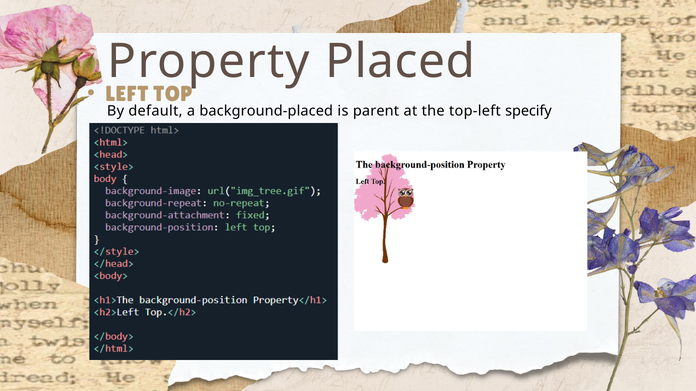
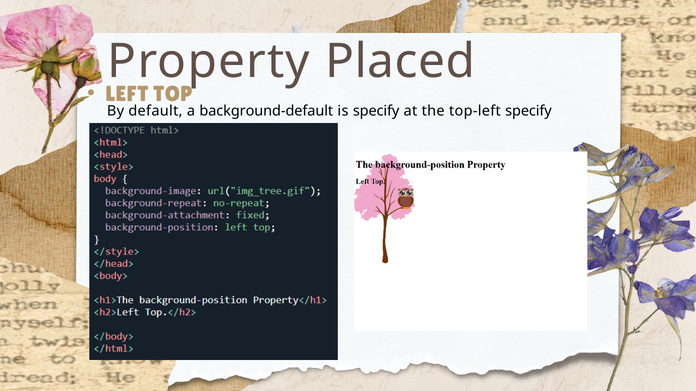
background-placed: background-placed -> background-default
is parent: parent -> specify
